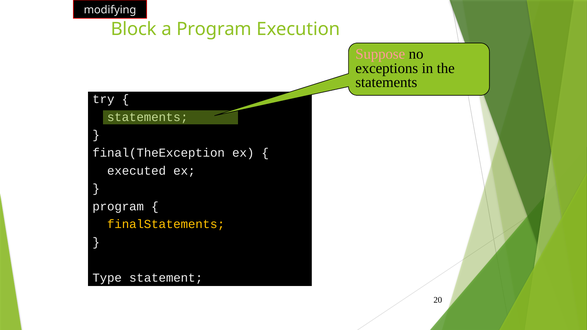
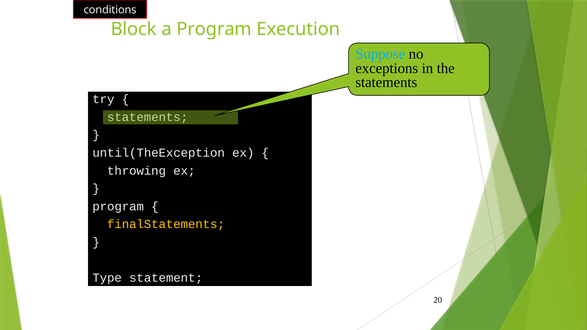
modifying: modifying -> conditions
Suppose colour: pink -> light blue
final(TheException: final(TheException -> until(TheException
executed: executed -> throwing
